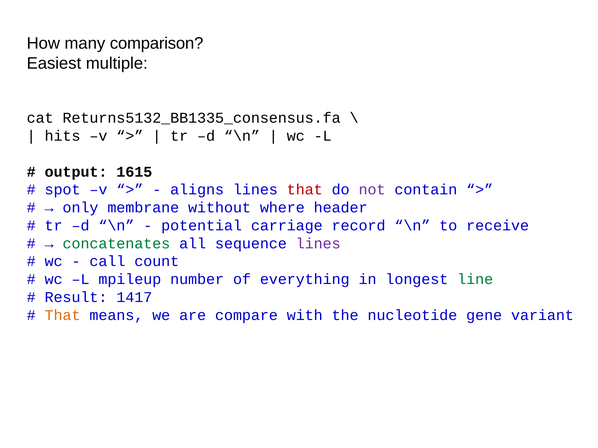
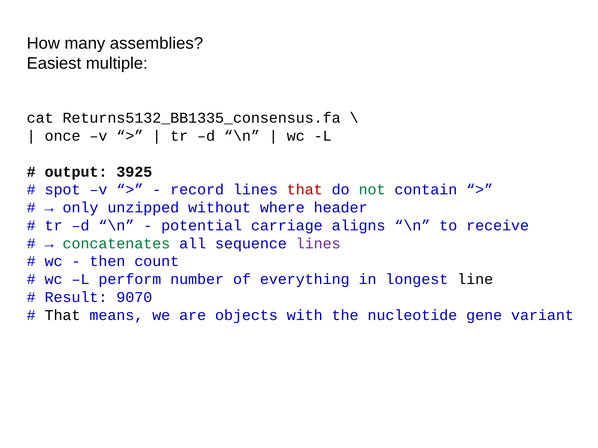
comparison: comparison -> assemblies
hits: hits -> once
1615: 1615 -> 3925
aligns: aligns -> record
not colour: purple -> green
membrane: membrane -> unzipped
record: record -> aligns
call: call -> then
mpileup: mpileup -> perform
line colour: green -> black
1417: 1417 -> 9070
That at (63, 316) colour: orange -> black
compare: compare -> objects
